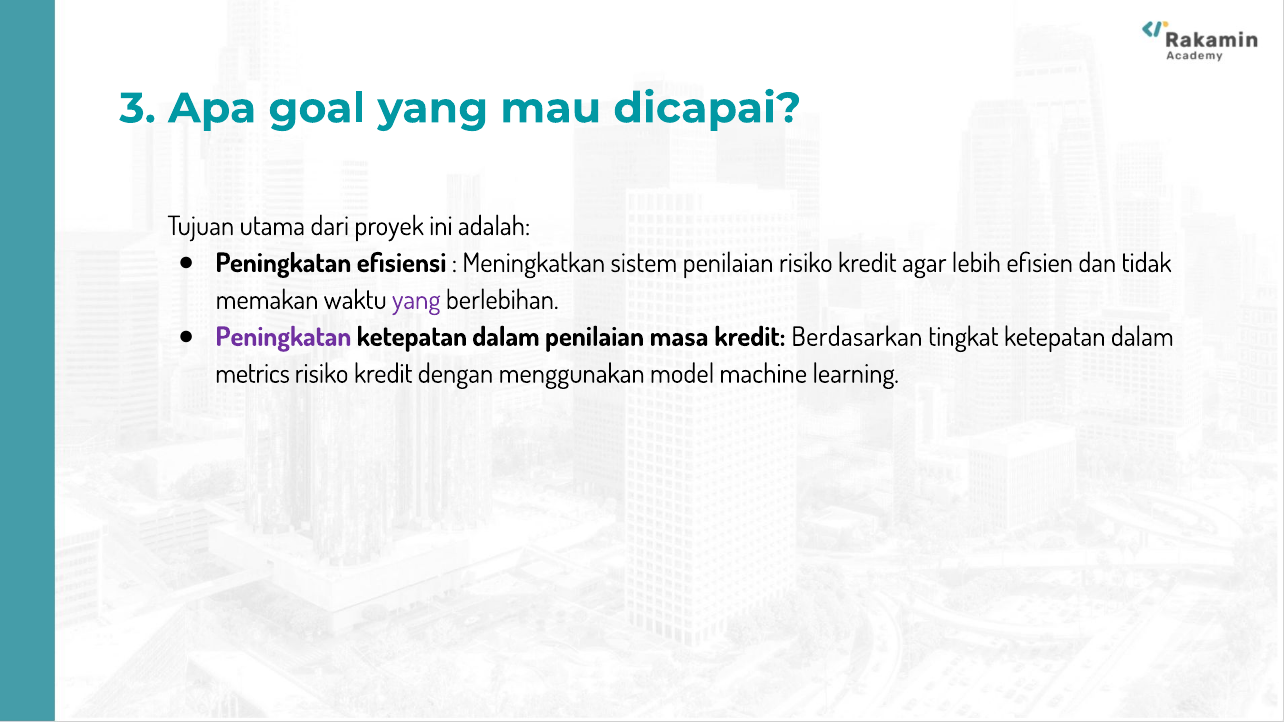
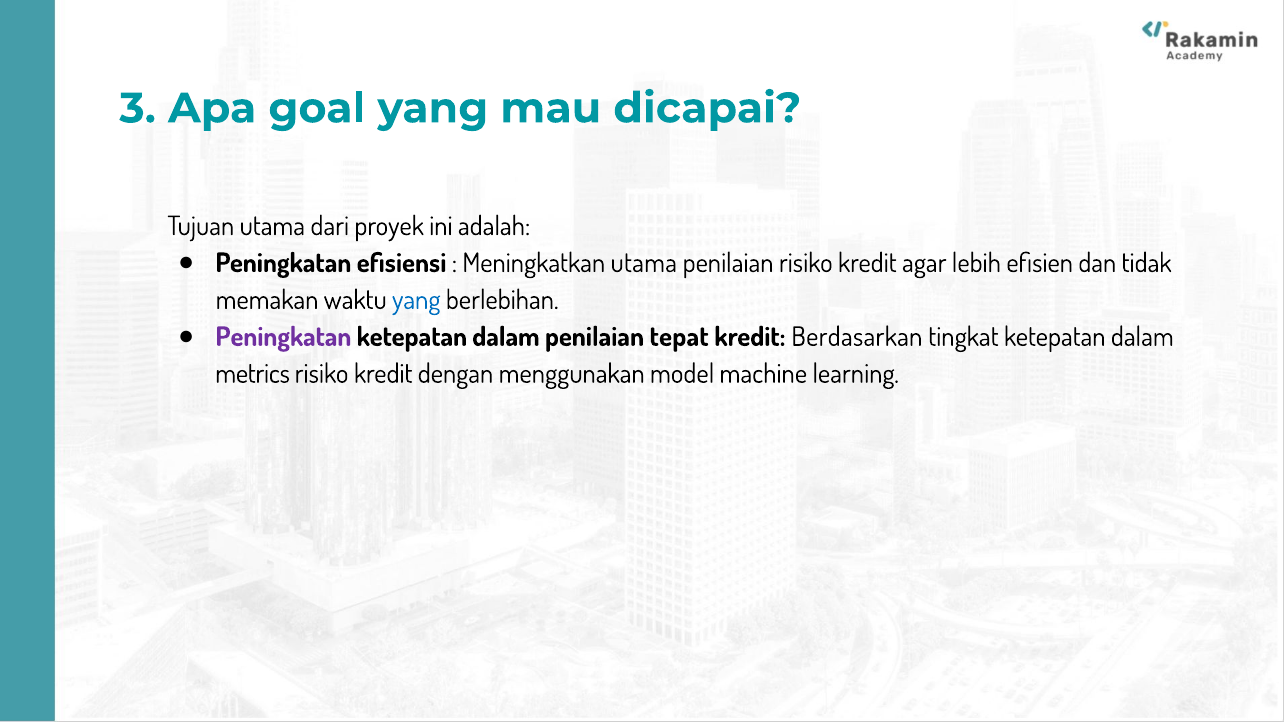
Meningkatkan sistem: sistem -> utama
yang at (416, 300) colour: purple -> blue
masa: masa -> tepat
